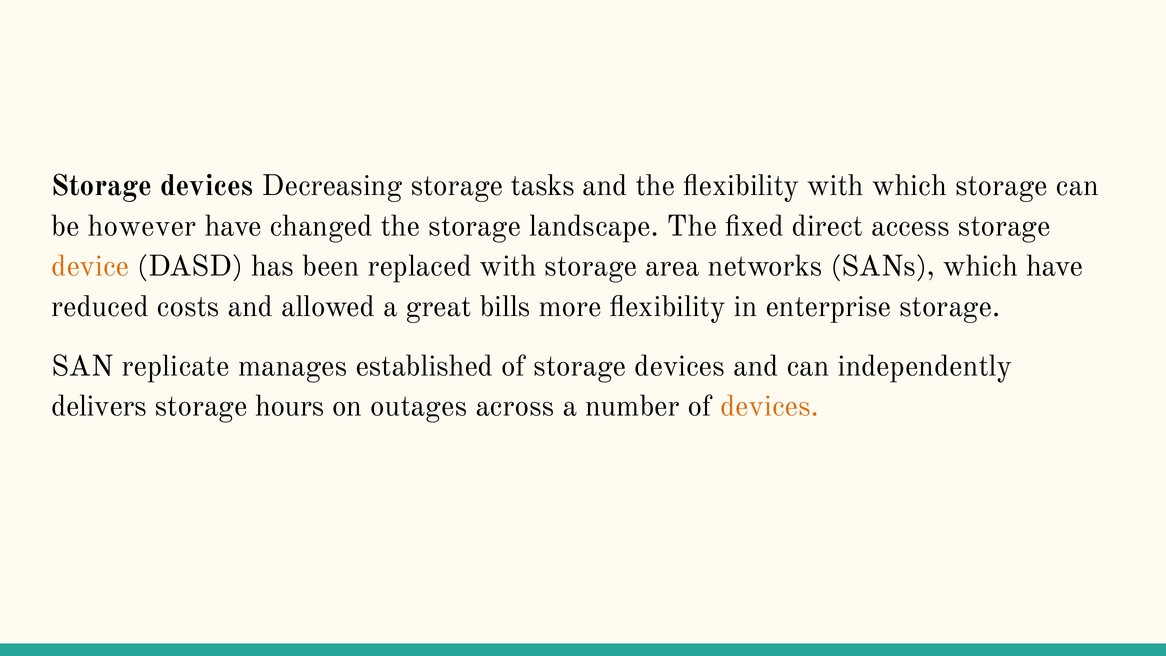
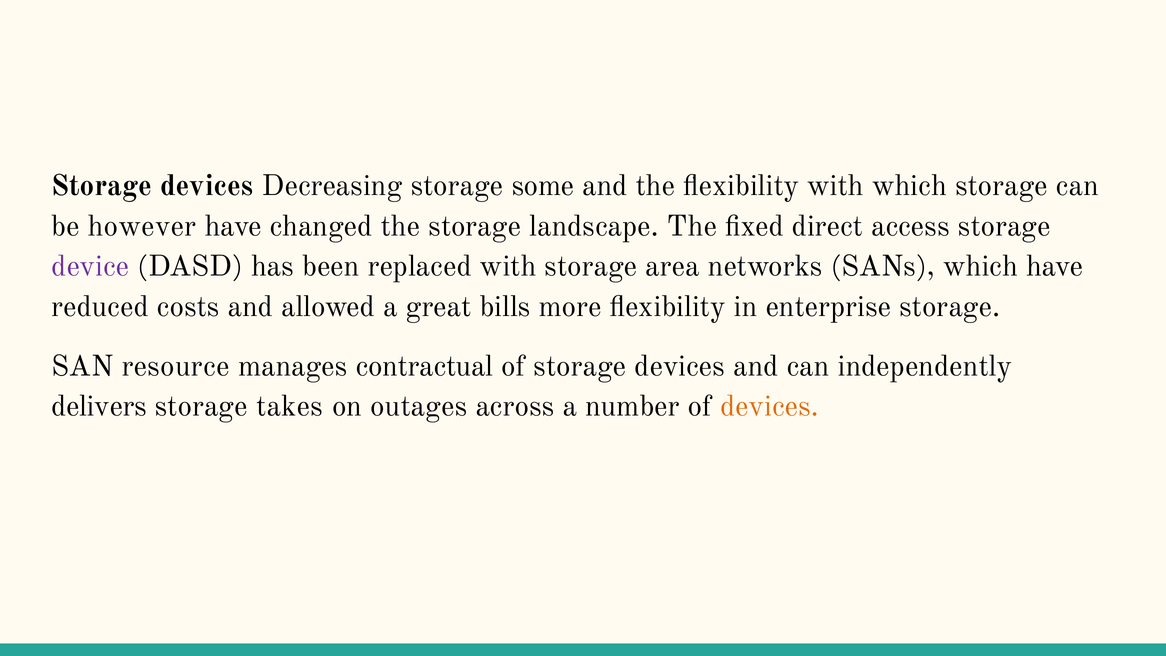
tasks: tasks -> some
device colour: orange -> purple
replicate: replicate -> resource
established: established -> contractual
hours: hours -> takes
